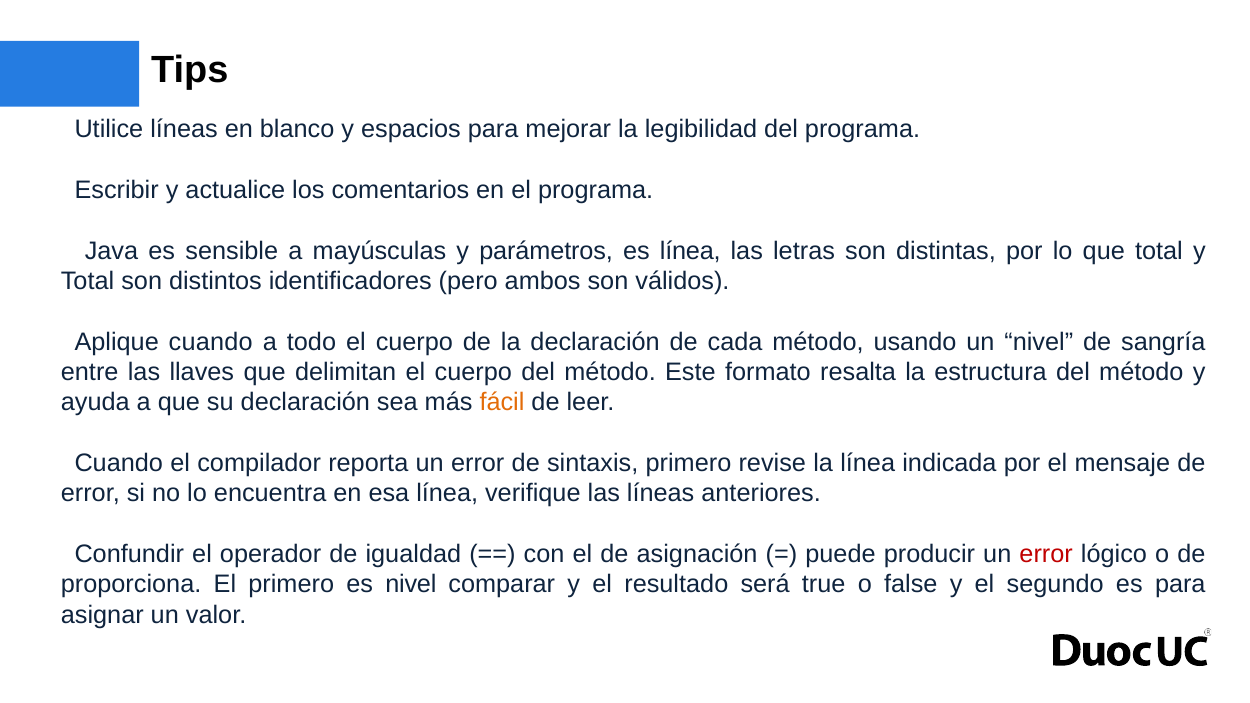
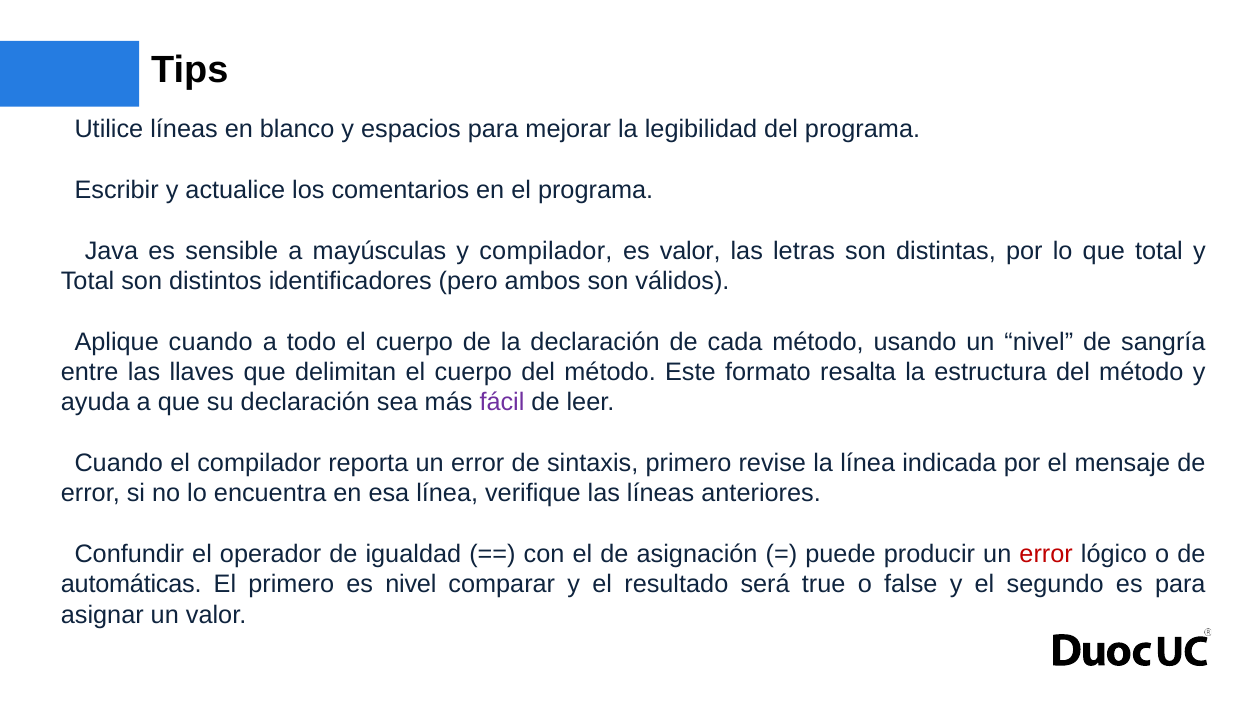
y parámetros: parámetros -> compilador
es línea: línea -> valor
fácil colour: orange -> purple
proporciona: proporciona -> automáticas
